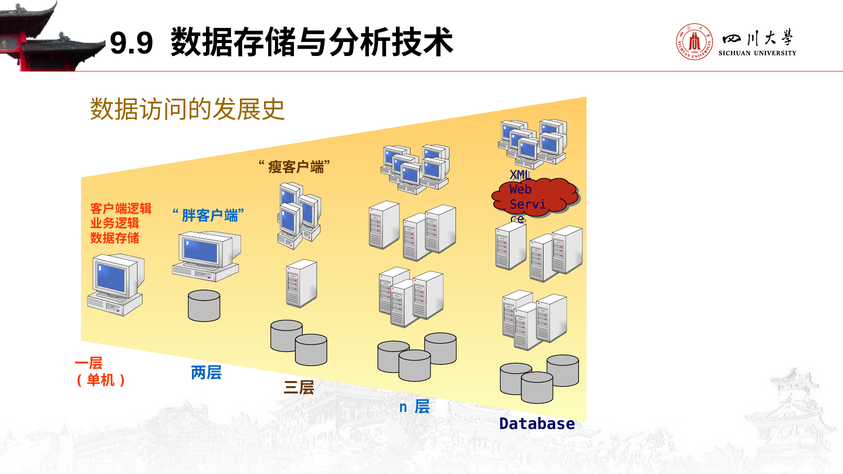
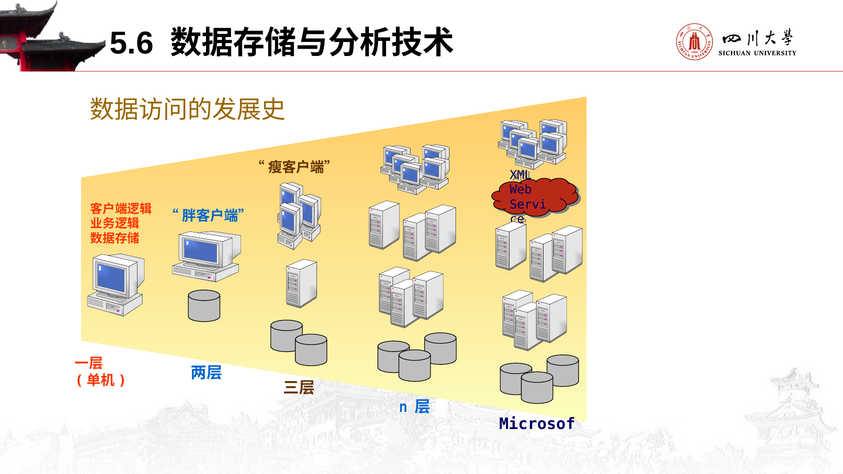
9.9: 9.9 -> 5.6
Database: Database -> Microsof
